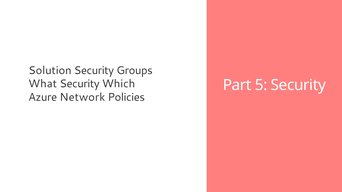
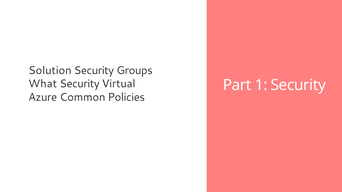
Which: Which -> Virtual
5: 5 -> 1
Network: Network -> Common
